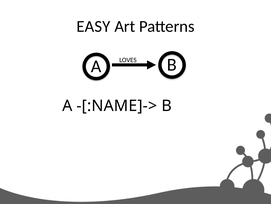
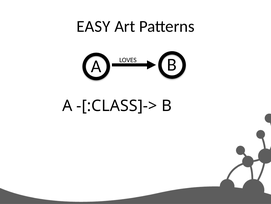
-[:NAME]->: -[:NAME]-> -> -[:CLASS]->
